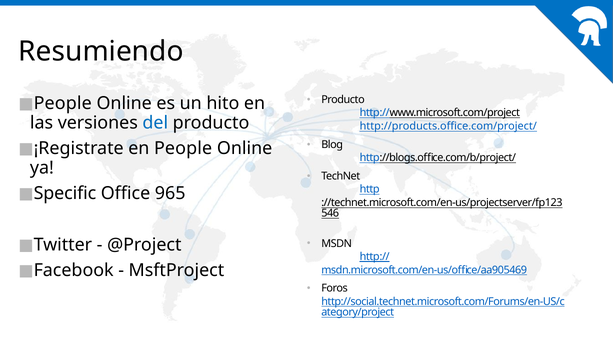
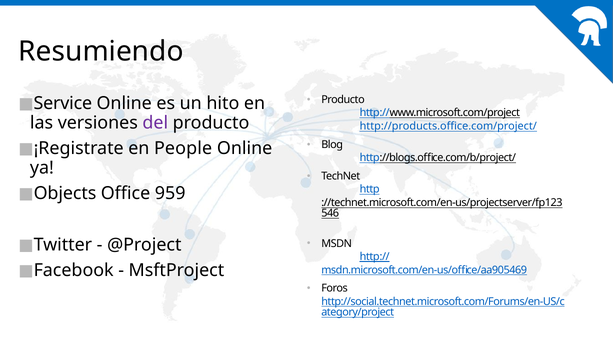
People at (63, 103): People -> Service
del colour: blue -> purple
Specific: Specific -> Objects
965: 965 -> 959
